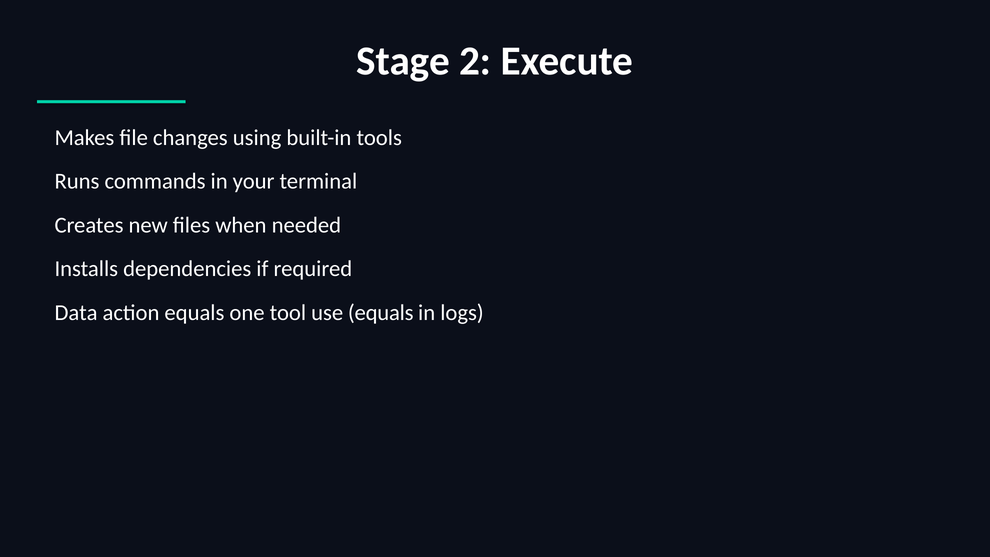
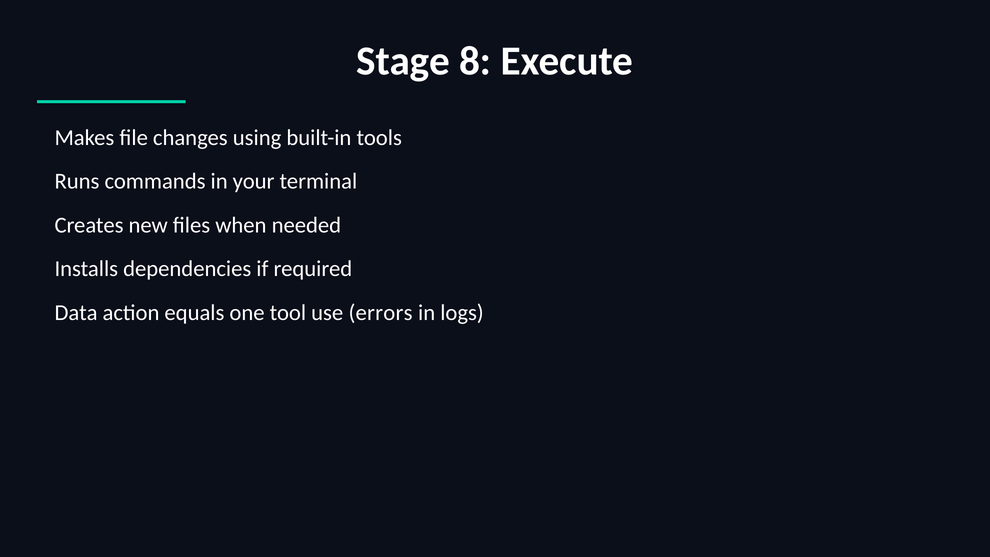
2: 2 -> 8
use equals: equals -> errors
